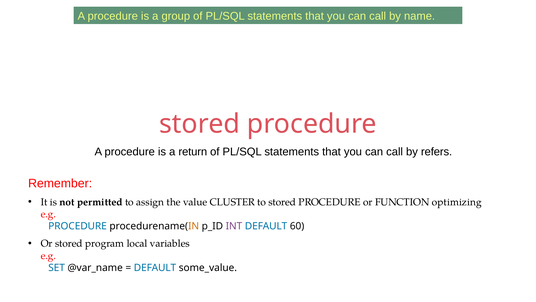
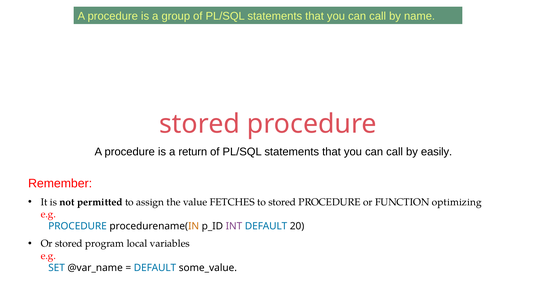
refers: refers -> easily
CLUSTER: CLUSTER -> FETCHES
60: 60 -> 20
